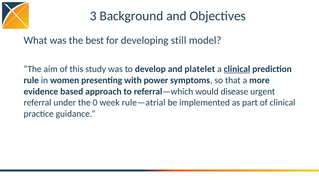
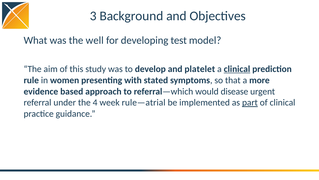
best: best -> well
still: still -> test
power: power -> stated
0: 0 -> 4
part underline: none -> present
